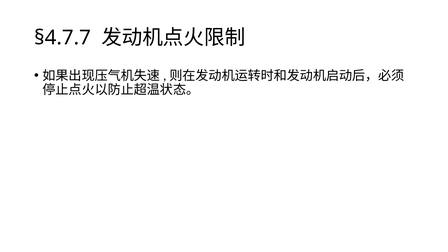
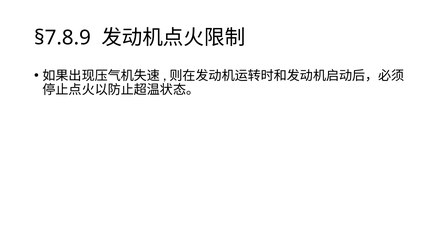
§4.7.7: §4.7.7 -> §7.8.9
